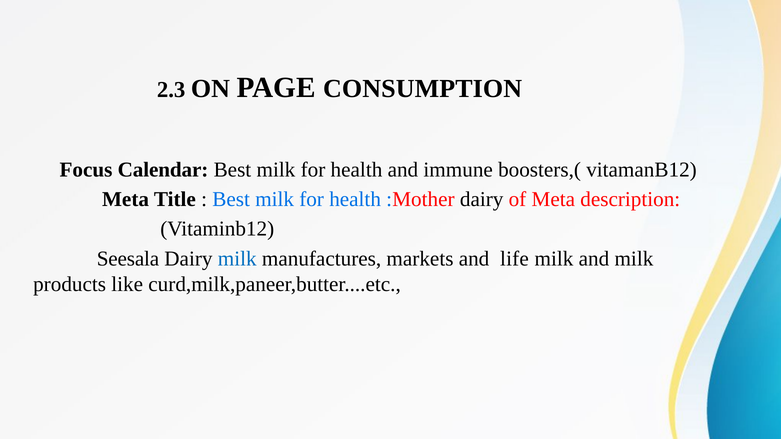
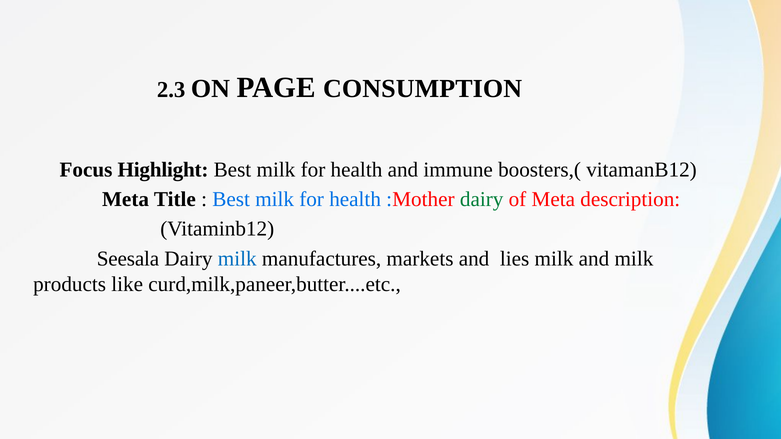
Calendar: Calendar -> Highlight
dairy at (482, 199) colour: black -> green
life: life -> lies
